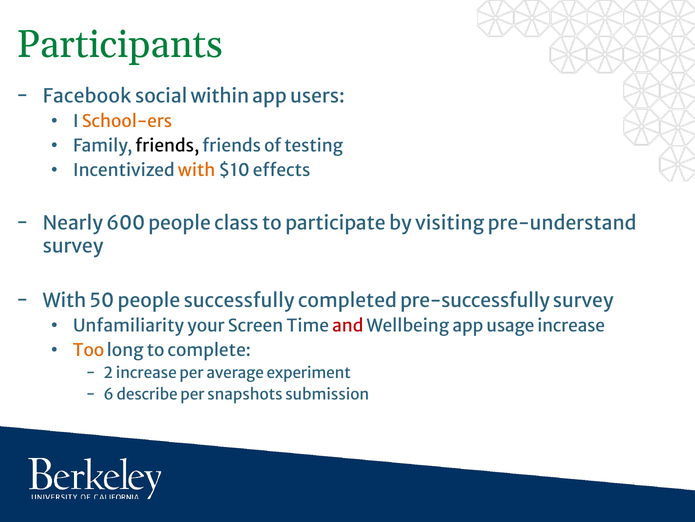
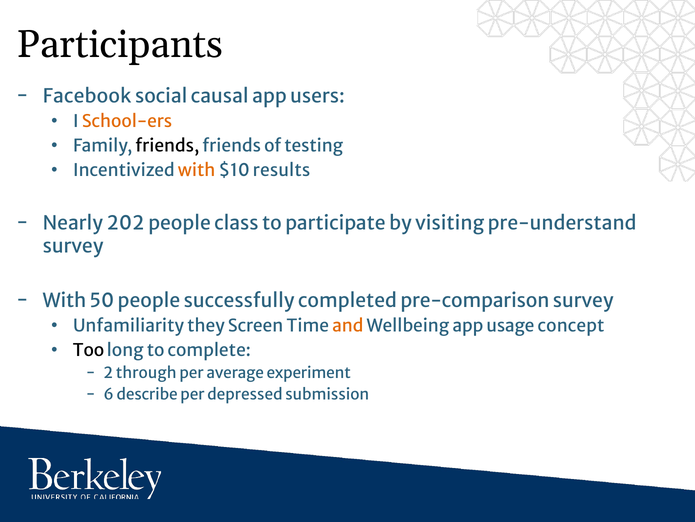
Participants colour: green -> black
within: within -> causal
effects: effects -> results
600: 600 -> 202
pre-successfully: pre-successfully -> pre-comparison
your: your -> they
and colour: red -> orange
usage increase: increase -> concept
Too colour: orange -> black
2 increase: increase -> through
snapshots: snapshots -> depressed
